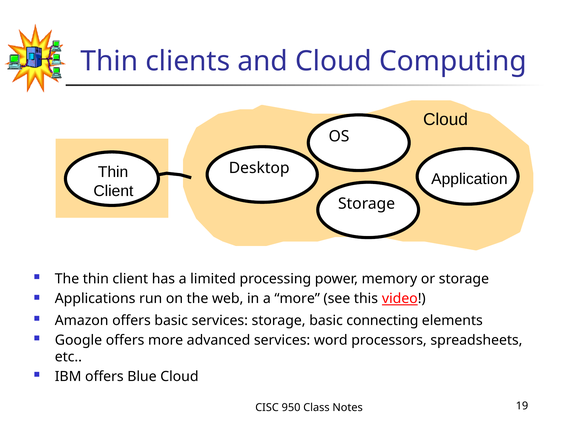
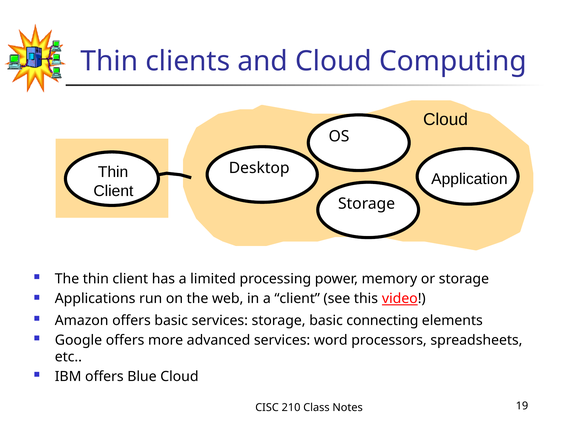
a more: more -> client
950: 950 -> 210
